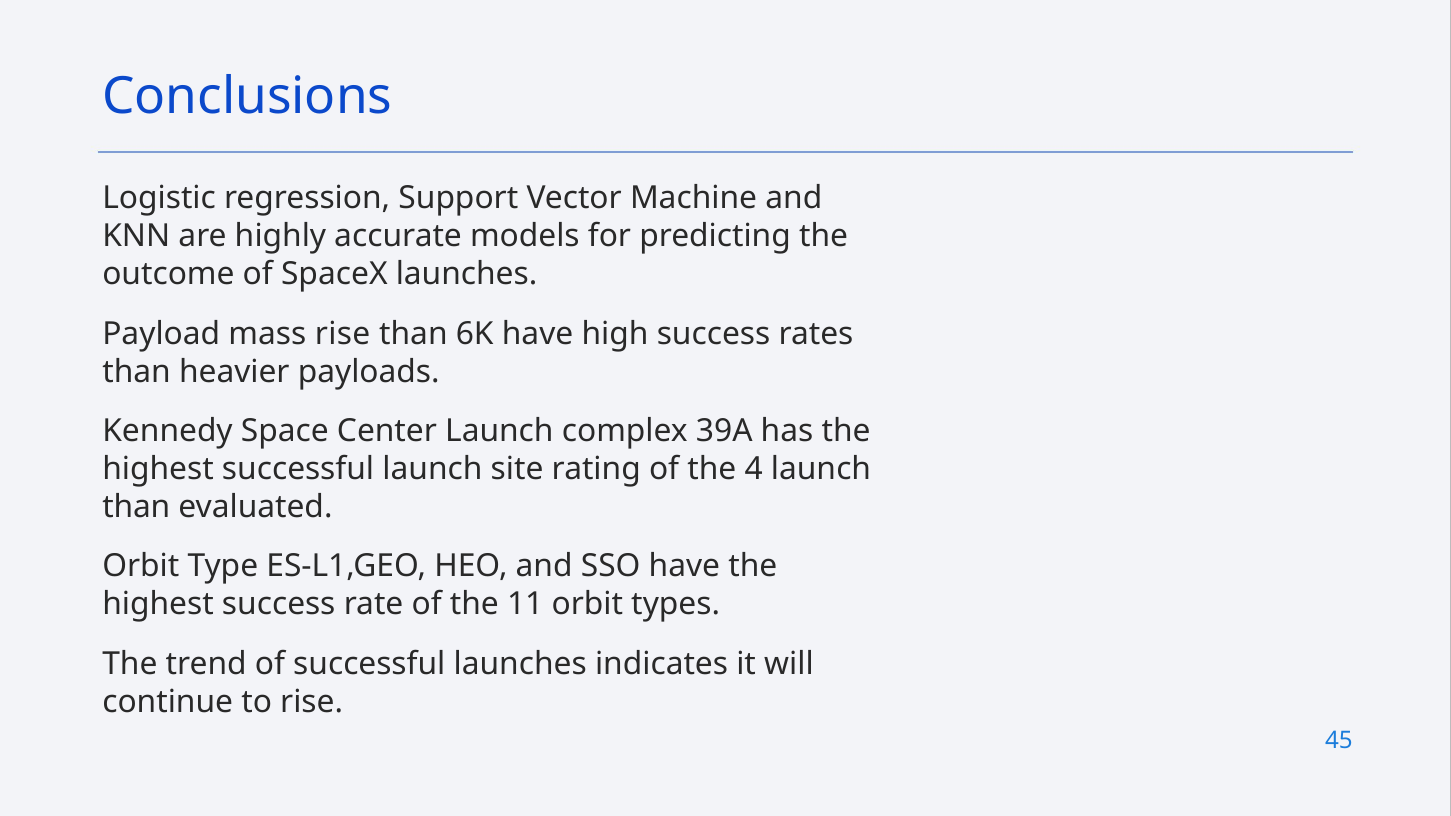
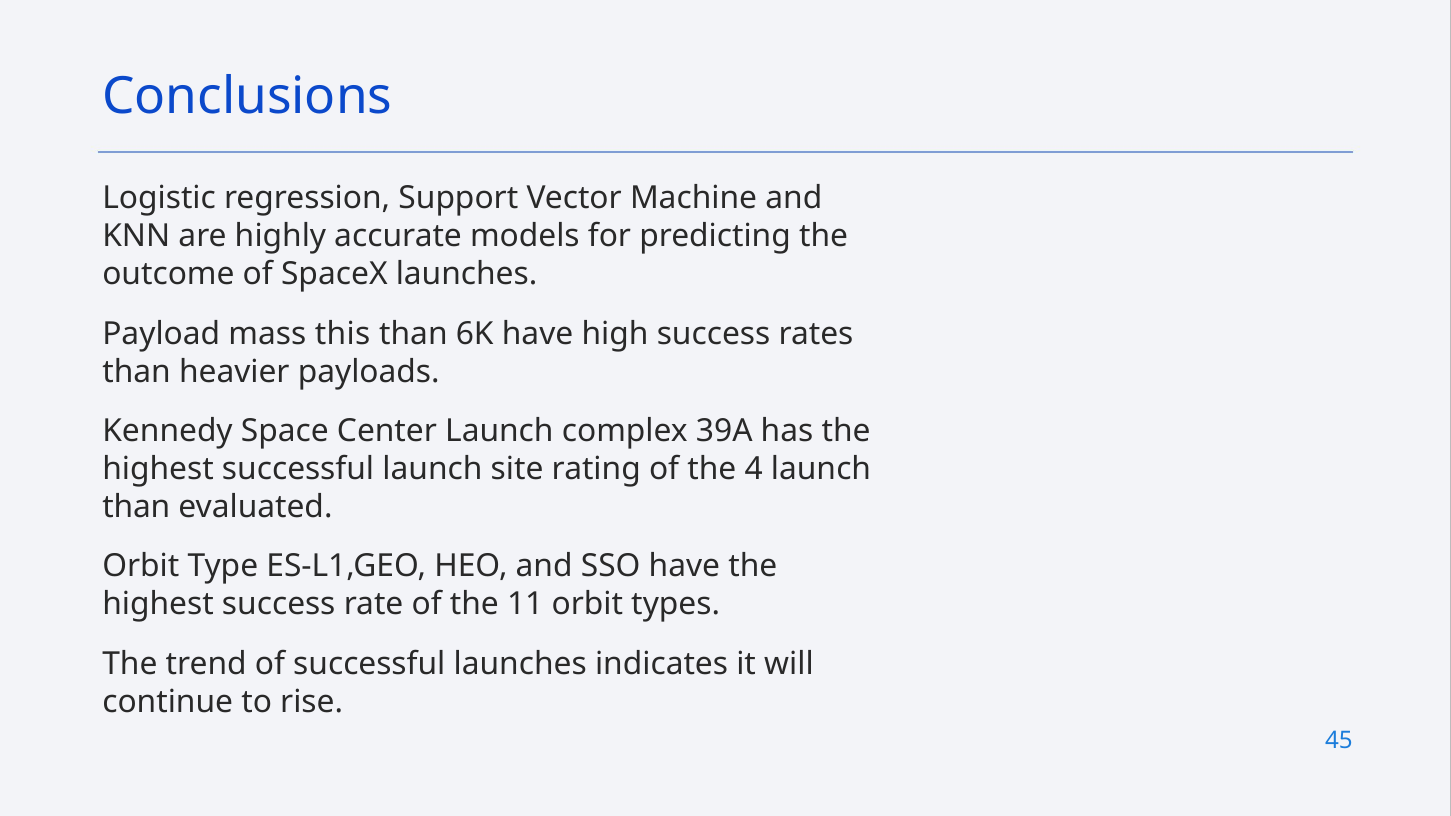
mass rise: rise -> this
